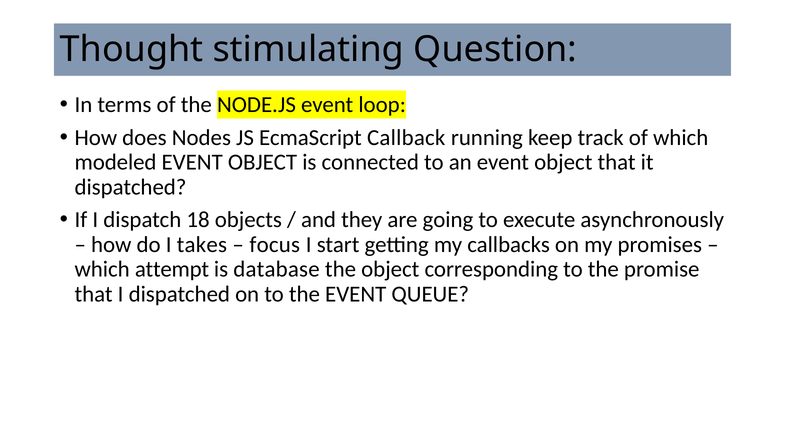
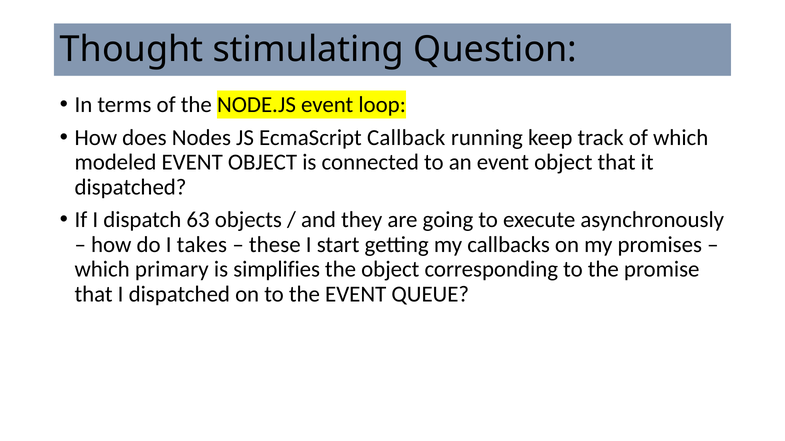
18: 18 -> 63
focus: focus -> these
attempt: attempt -> primary
database: database -> simplifies
